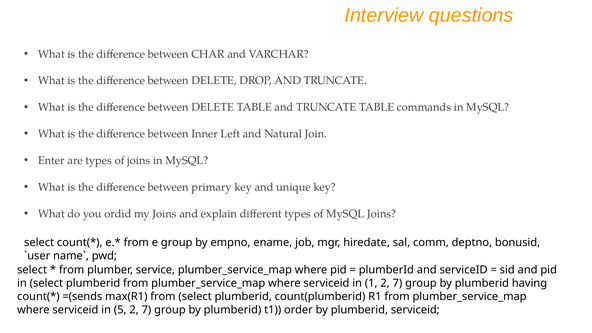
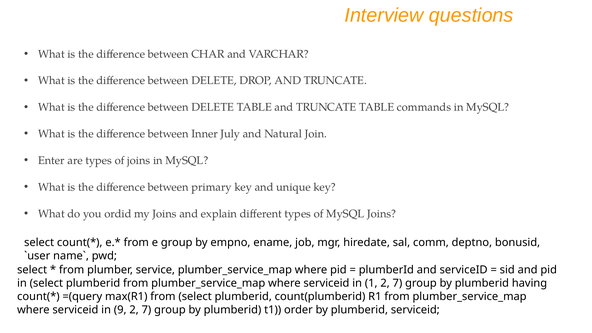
Left: Left -> July
=(sends: =(sends -> =(query
5: 5 -> 9
